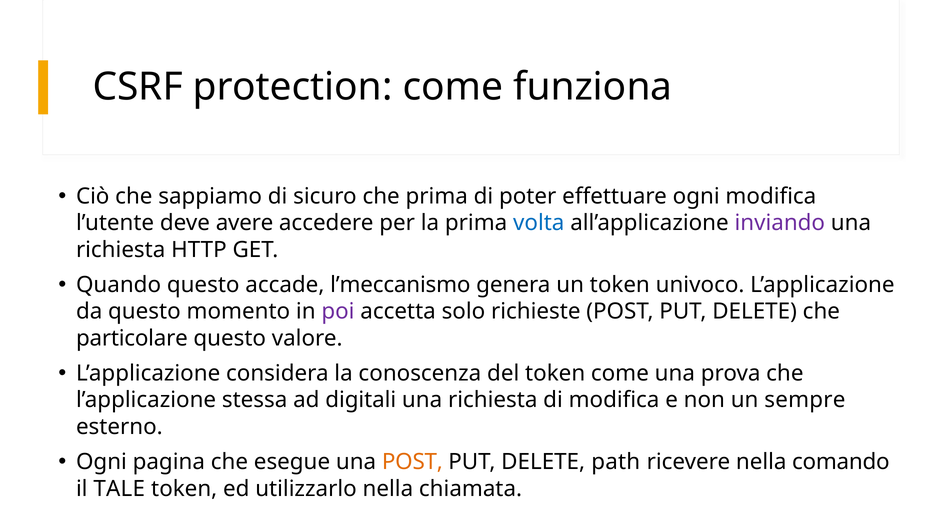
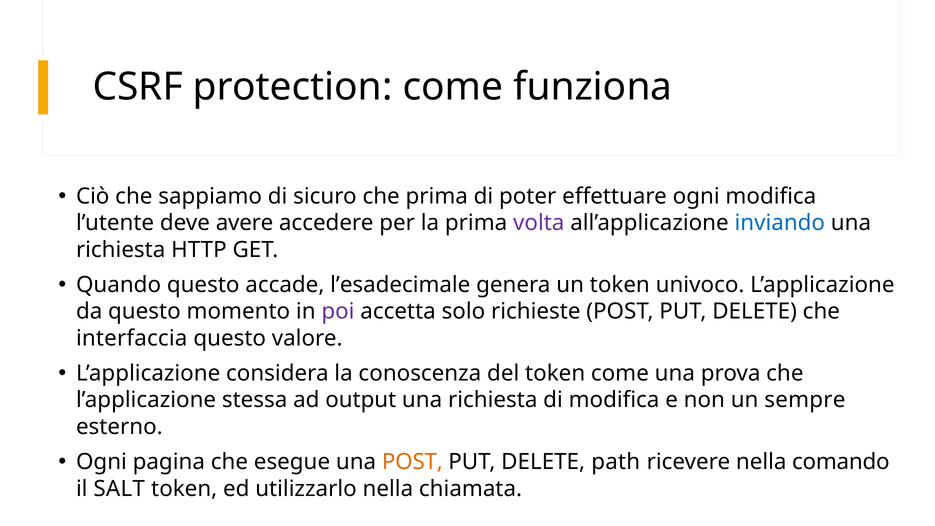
volta colour: blue -> purple
inviando colour: purple -> blue
l’meccanismo: l’meccanismo -> l’esadecimale
particolare: particolare -> interfaccia
digitali: digitali -> output
TALE: TALE -> SALT
